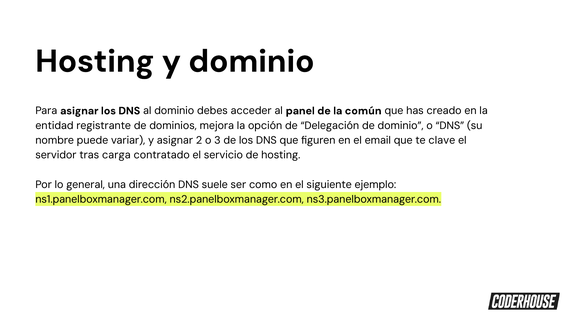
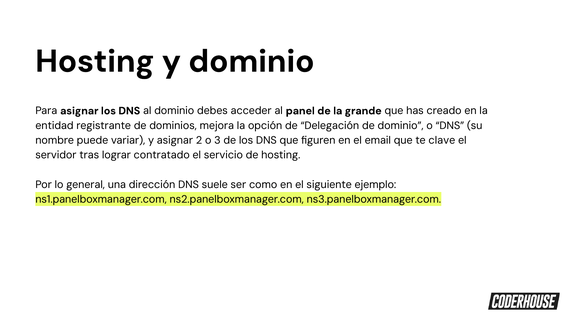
común: común -> grande
carga: carga -> lograr
